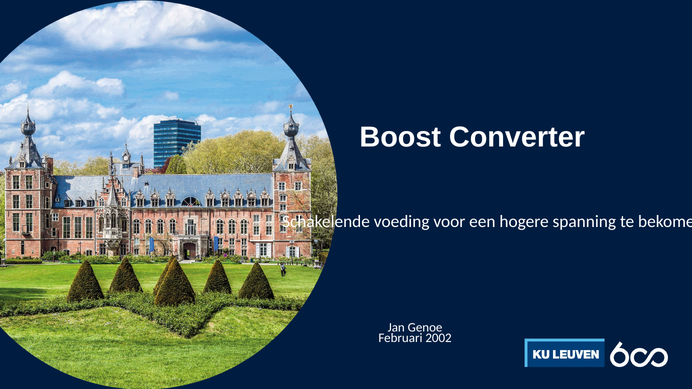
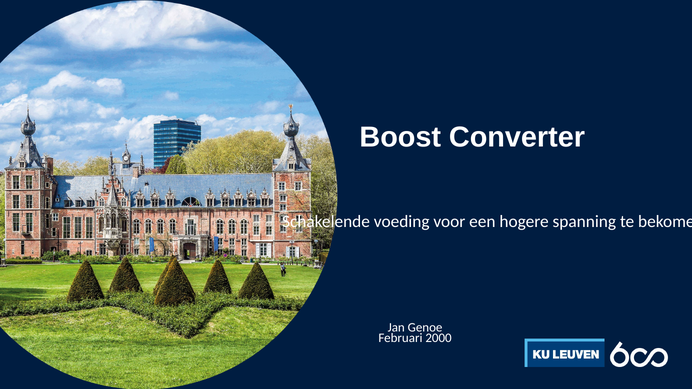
2002: 2002 -> 2000
